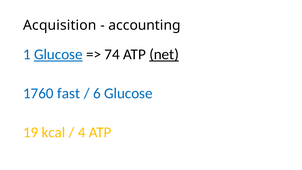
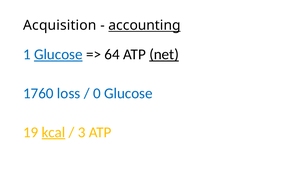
accounting underline: none -> present
74: 74 -> 64
fast: fast -> loss
6: 6 -> 0
kcal underline: none -> present
4: 4 -> 3
